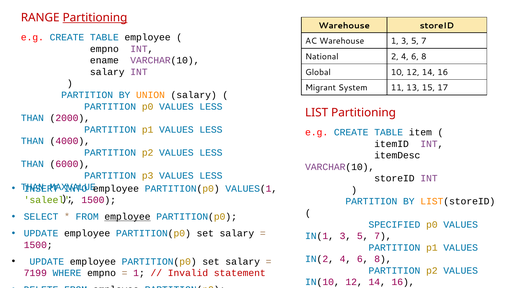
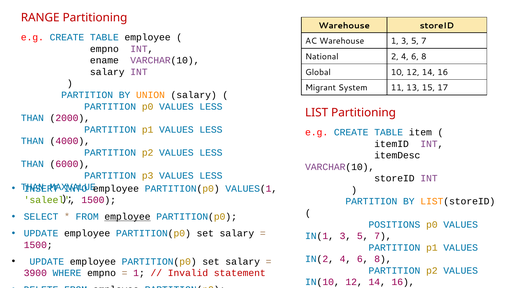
Partitioning at (95, 18) underline: present -> none
SPECIFIED: SPECIFIED -> POSITIONS
7199: 7199 -> 3900
